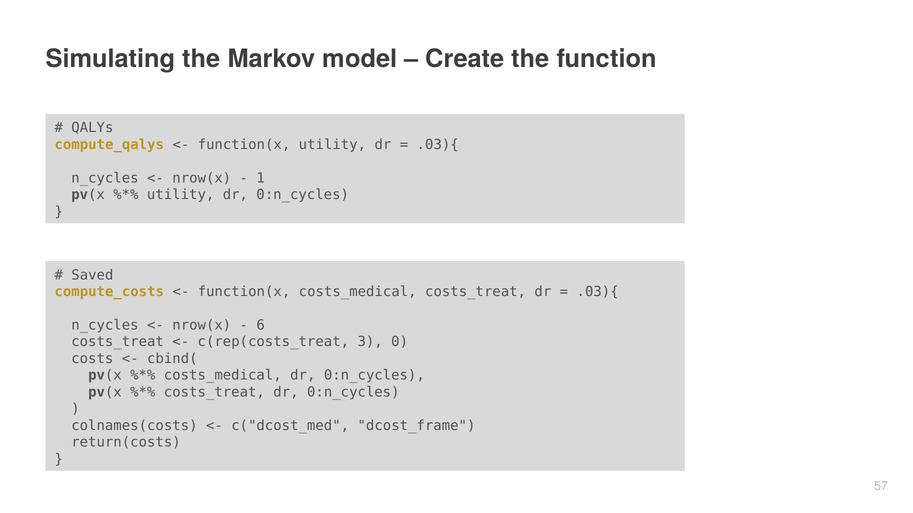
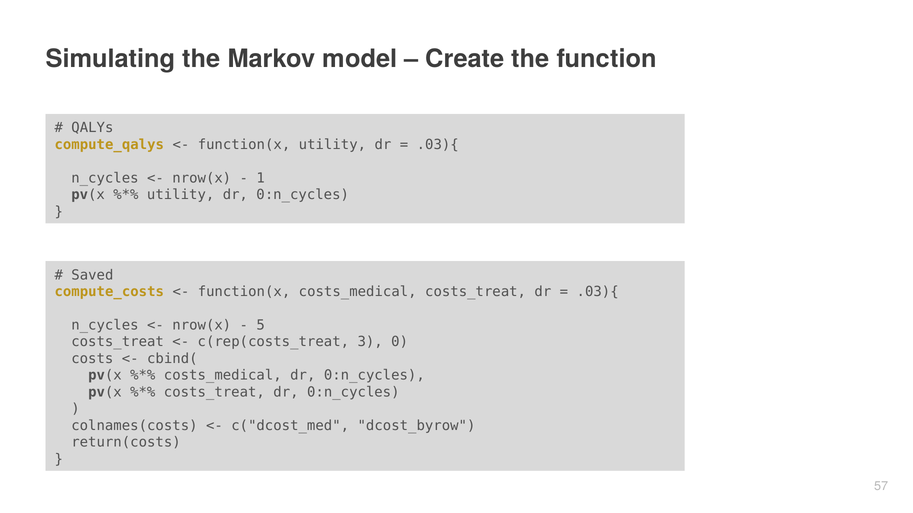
6: 6 -> 5
dcost_frame: dcost_frame -> dcost_byrow
